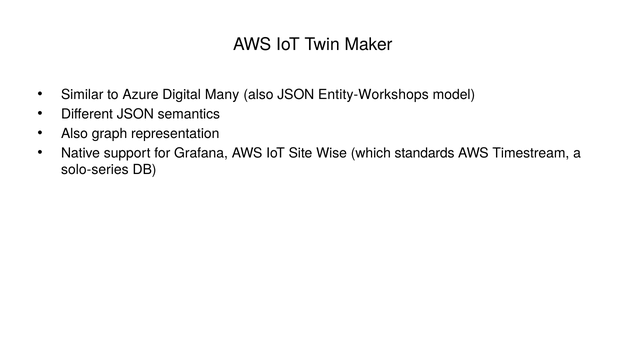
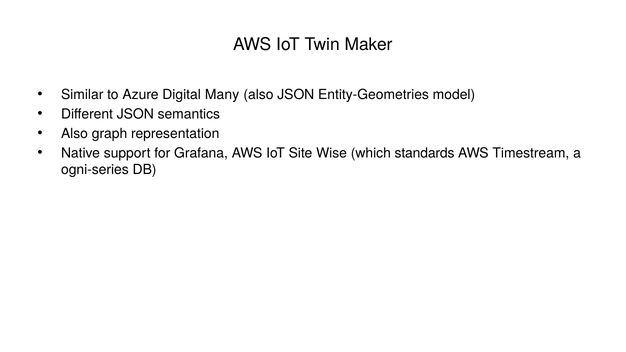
Entity-Workshops: Entity-Workshops -> Entity-Geometries
solo-series: solo-series -> ogni-series
